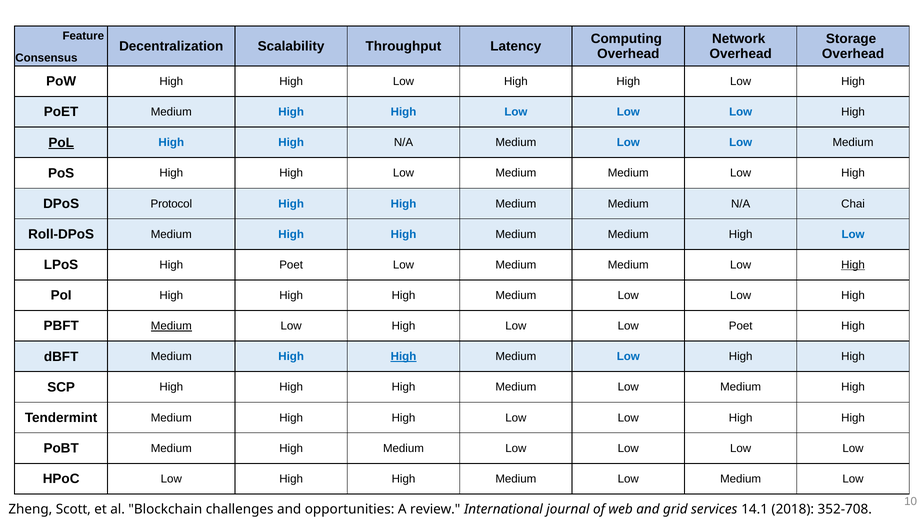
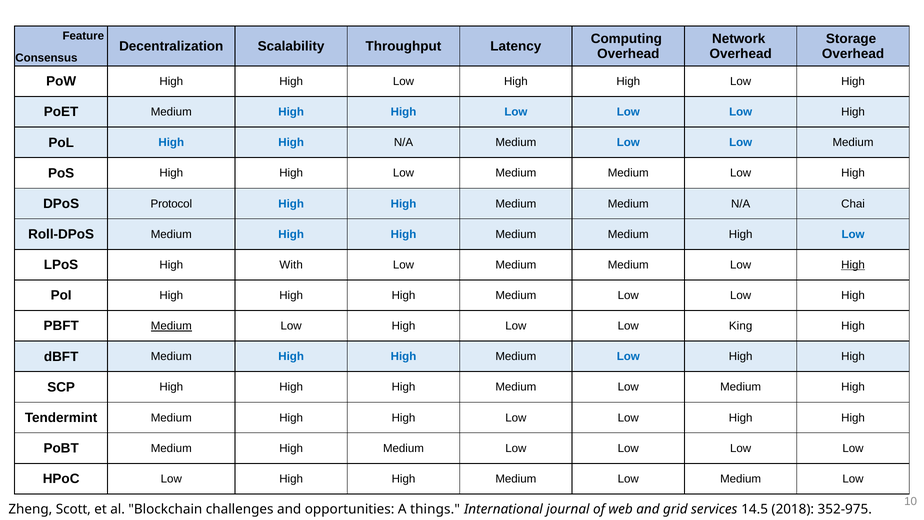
PoL underline: present -> none
LPoS High Poet: Poet -> With
Low Poet: Poet -> King
High at (404, 356) underline: present -> none
review: review -> things
14.1: 14.1 -> 14.5
352-708: 352-708 -> 352-975
